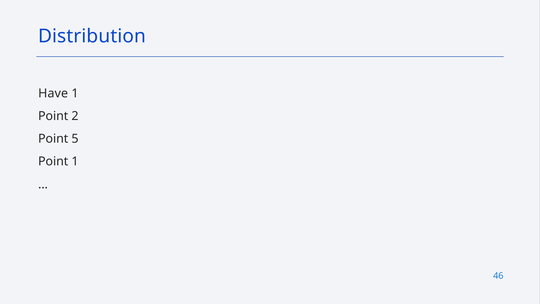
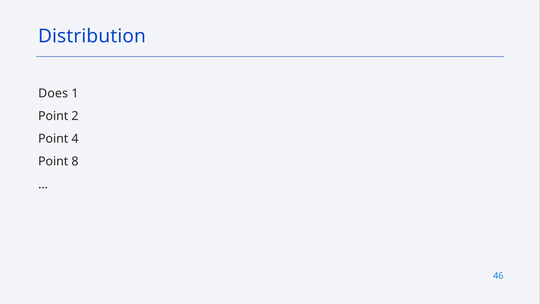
Have: Have -> Does
5: 5 -> 4
Point 1: 1 -> 8
